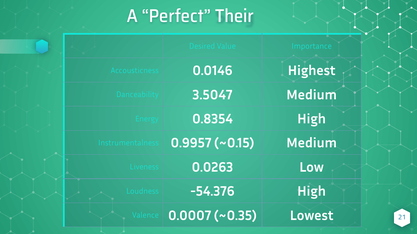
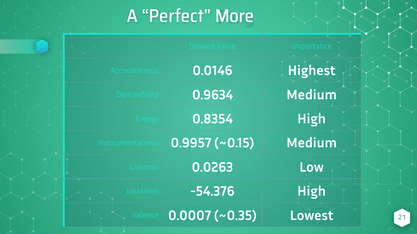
Their: Their -> More
3.5047: 3.5047 -> 0.9634
